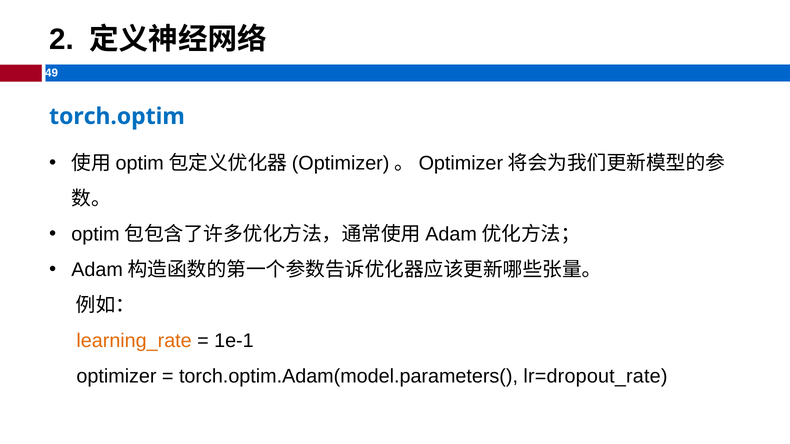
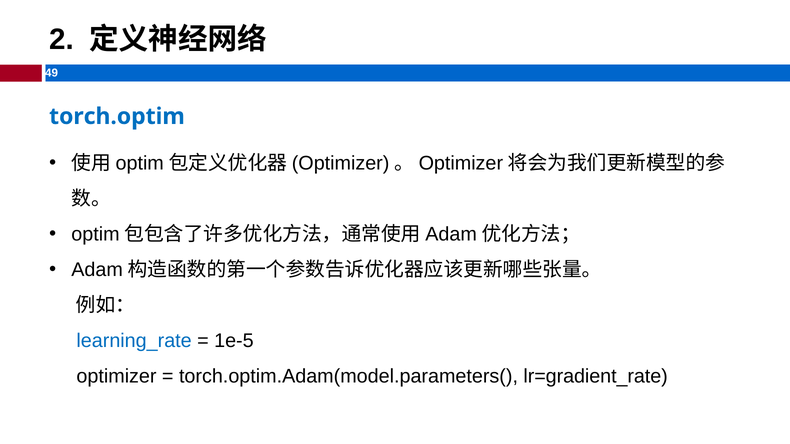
learning_rate colour: orange -> blue
1e-1: 1e-1 -> 1e-5
lr=dropout_rate: lr=dropout_rate -> lr=gradient_rate
